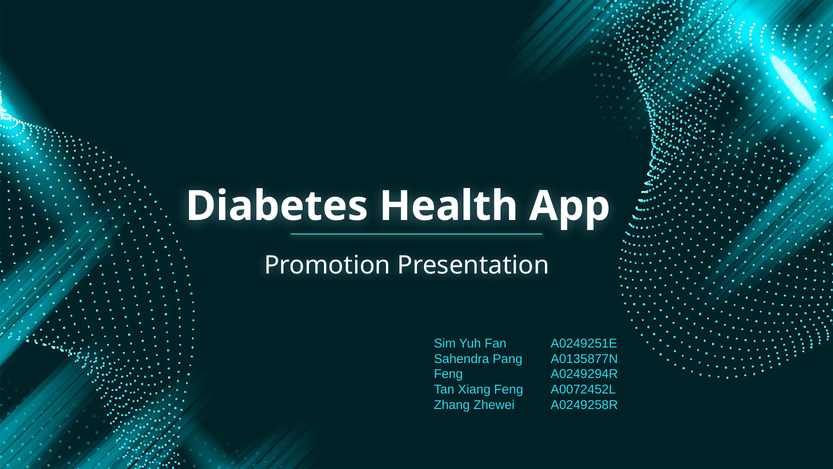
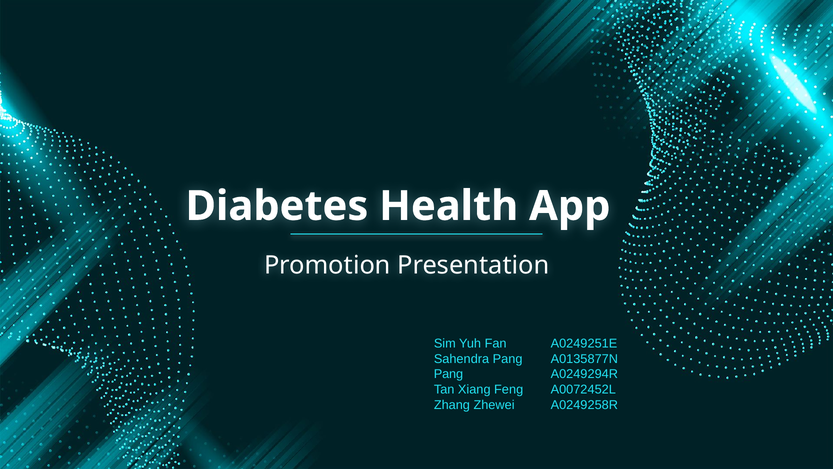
Feng at (448, 374): Feng -> Pang
